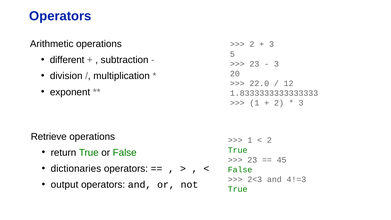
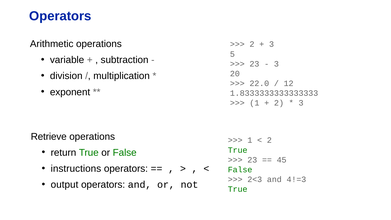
different: different -> variable
dictionaries: dictionaries -> instructions
